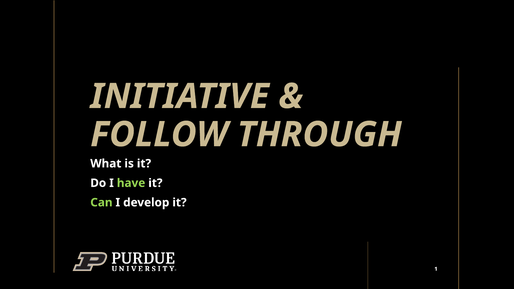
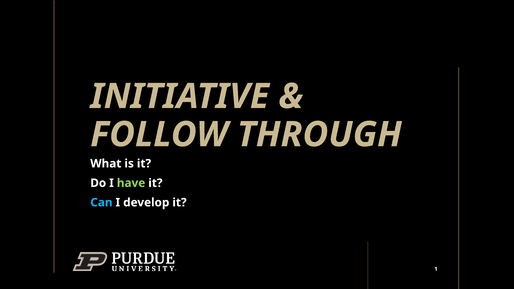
Can colour: light green -> light blue
